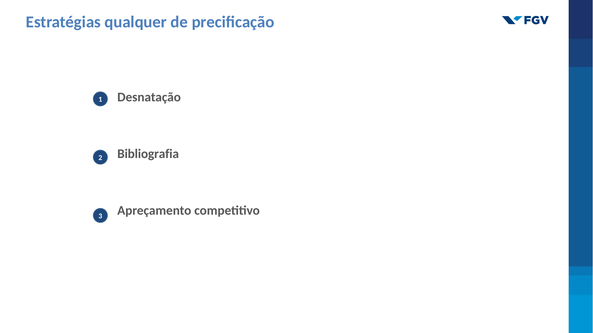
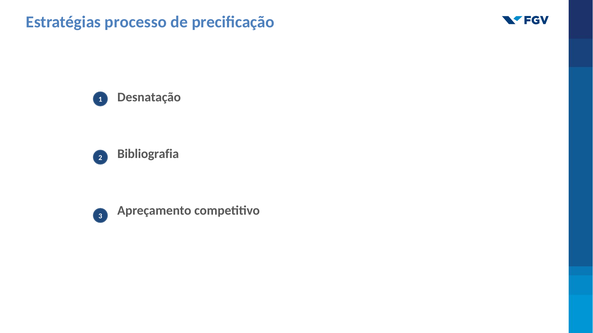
qualquer: qualquer -> processo
